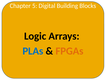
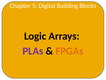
PLAs colour: blue -> purple
